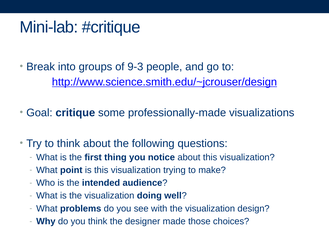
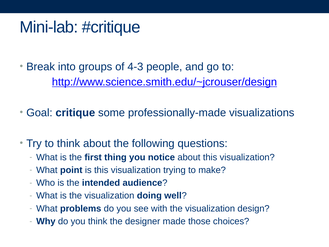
9-3: 9-3 -> 4-3
